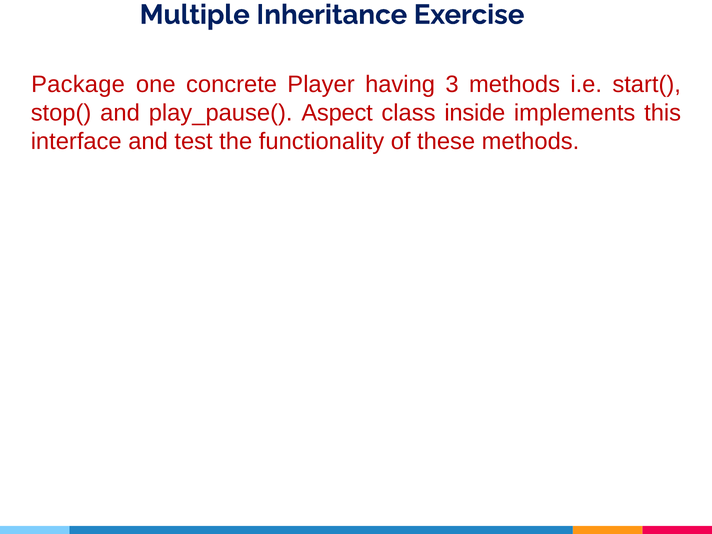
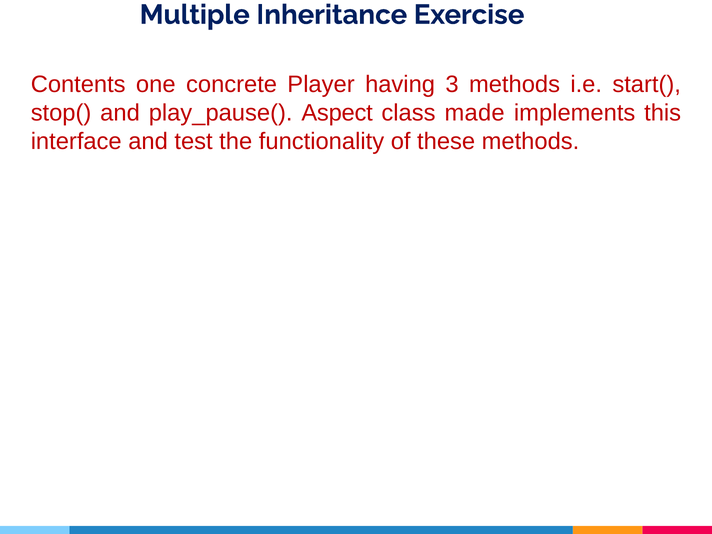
Package: Package -> Contents
inside: inside -> made
